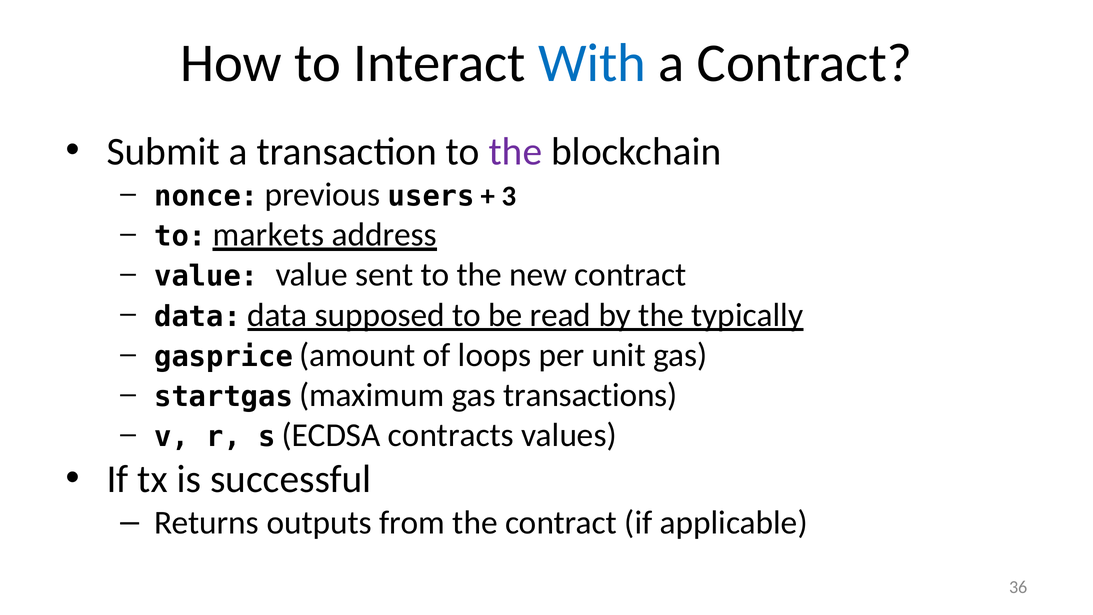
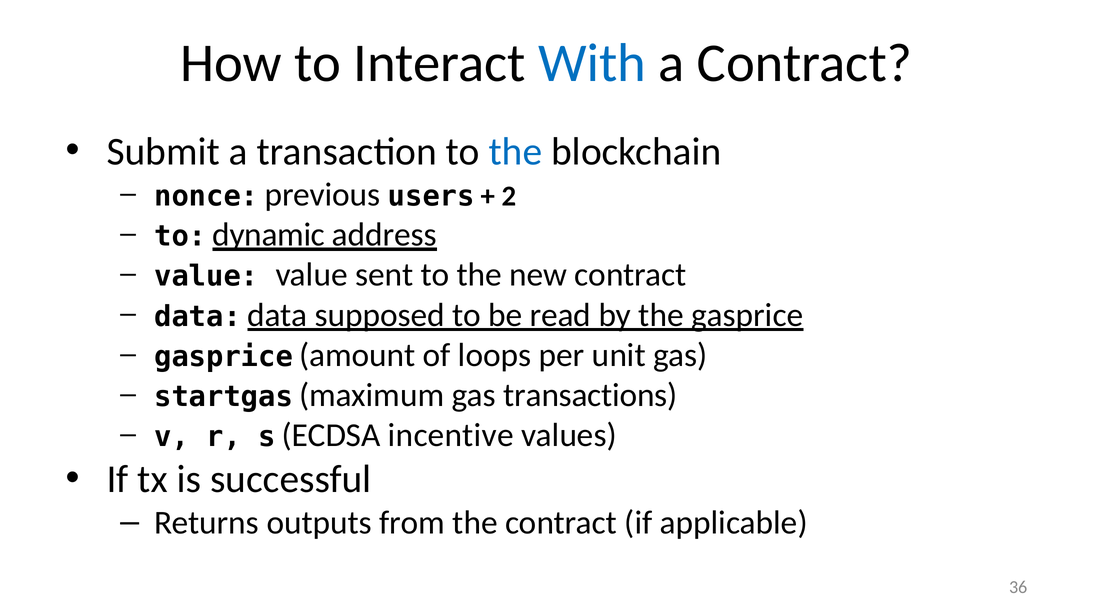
the at (515, 151) colour: purple -> blue
3: 3 -> 2
markets: markets -> dynamic
the typically: typically -> gasprice
contracts: contracts -> incentive
